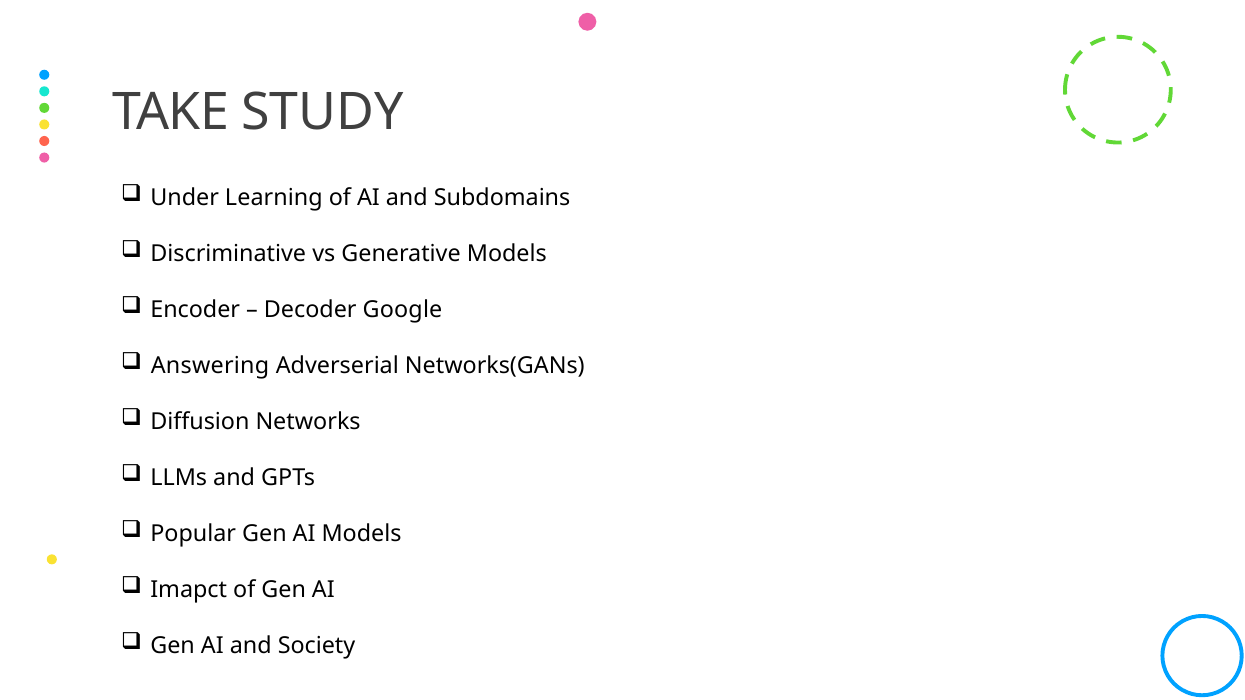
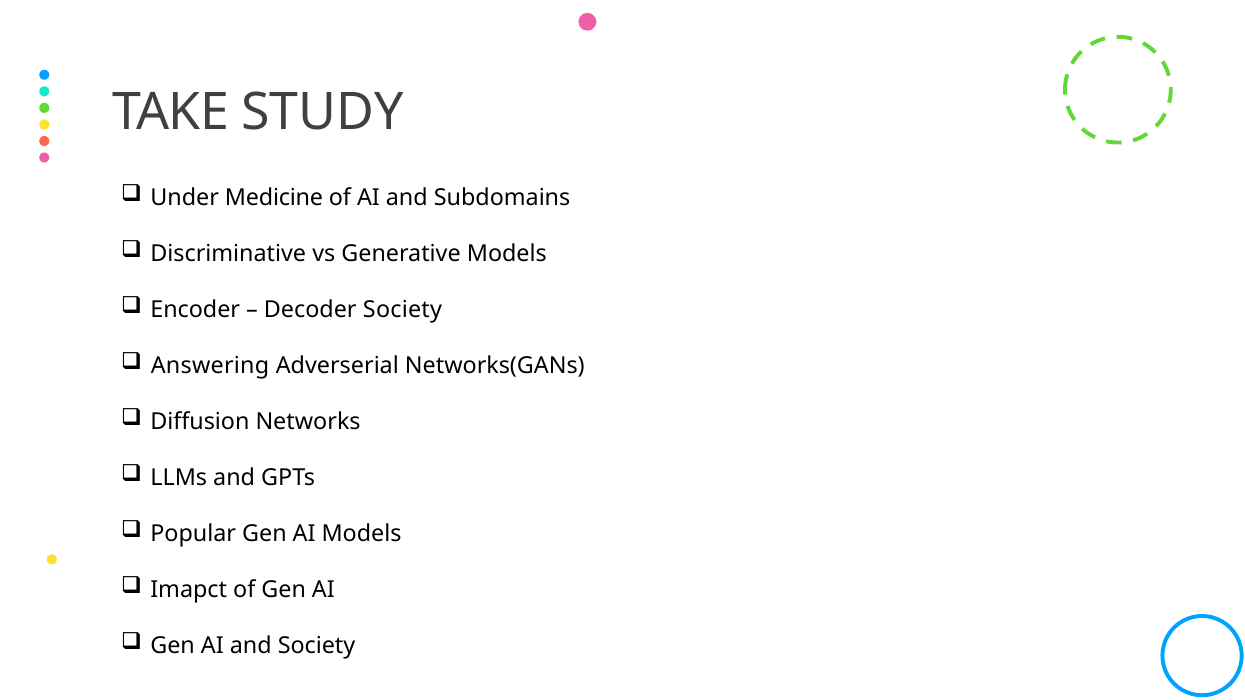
Learning: Learning -> Medicine
Decoder Google: Google -> Society
